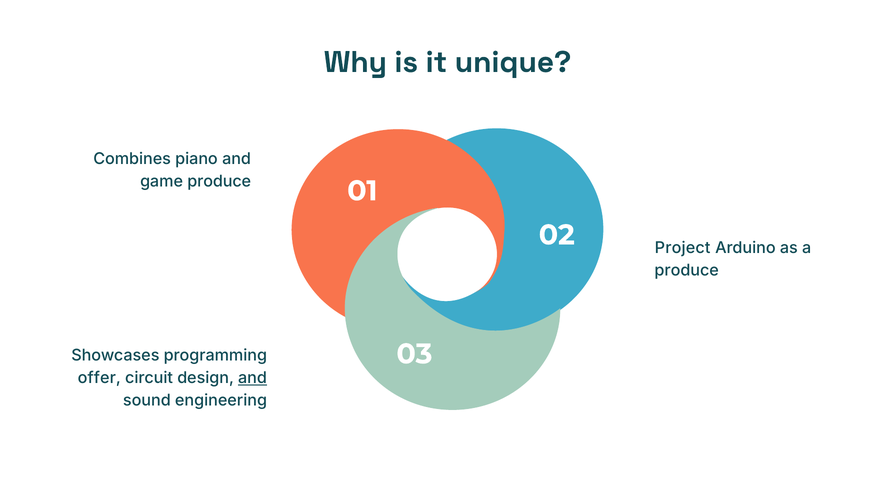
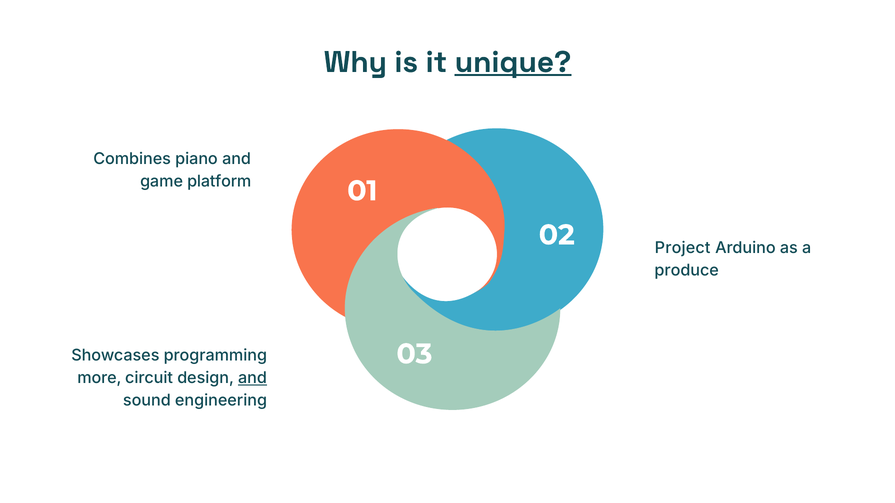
unique underline: none -> present
game produce: produce -> platform
offer: offer -> more
